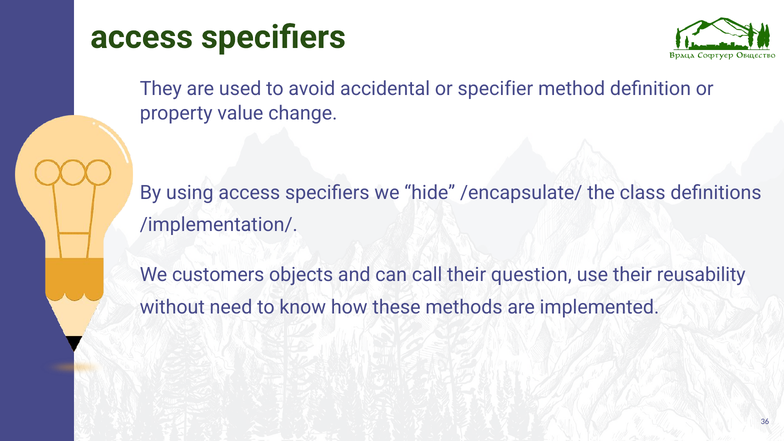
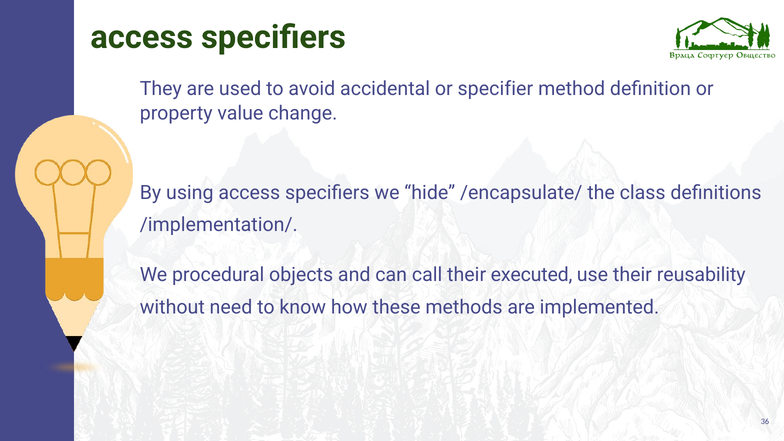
customers: customers -> procedural
question: question -> executed
